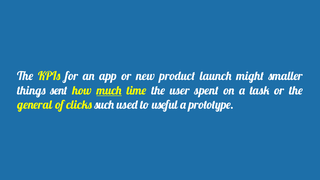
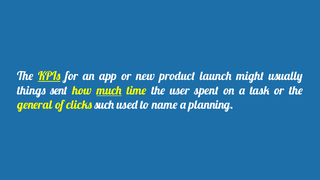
KPIs underline: none -> present
smaller: smaller -> usually
useful: useful -> name
prototype: prototype -> planning
